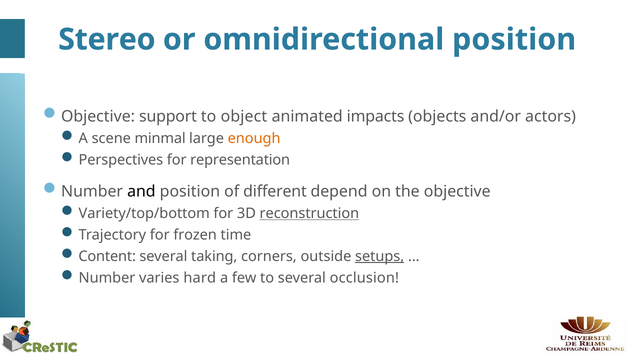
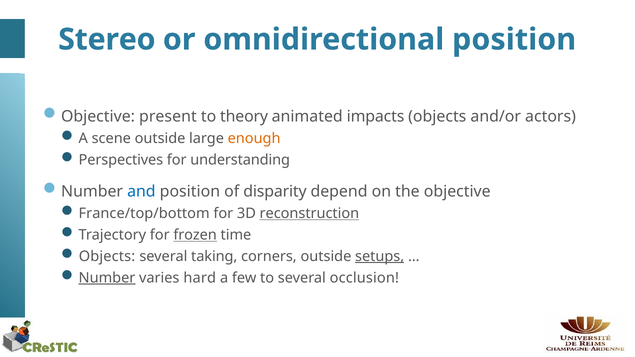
support: support -> present
object: object -> theory
scene minmal: minmal -> outside
representation: representation -> understanding
and colour: black -> blue
different: different -> disparity
Variety/top/bottom: Variety/top/bottom -> France/top/bottom
frozen underline: none -> present
Content at (107, 256): Content -> Objects
Number at (107, 278) underline: none -> present
